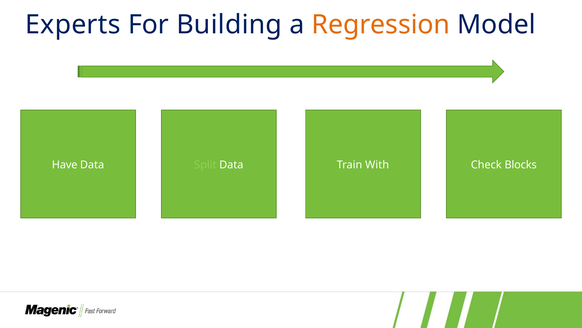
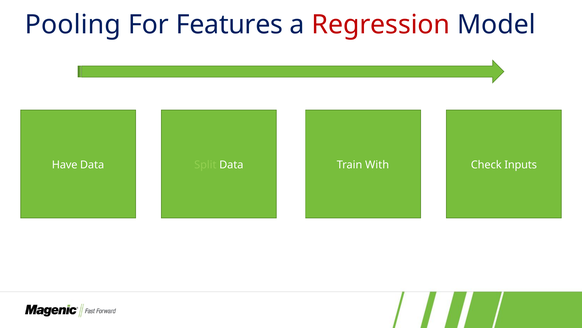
Experts: Experts -> Pooling
Building: Building -> Features
Regression colour: orange -> red
Blocks: Blocks -> Inputs
